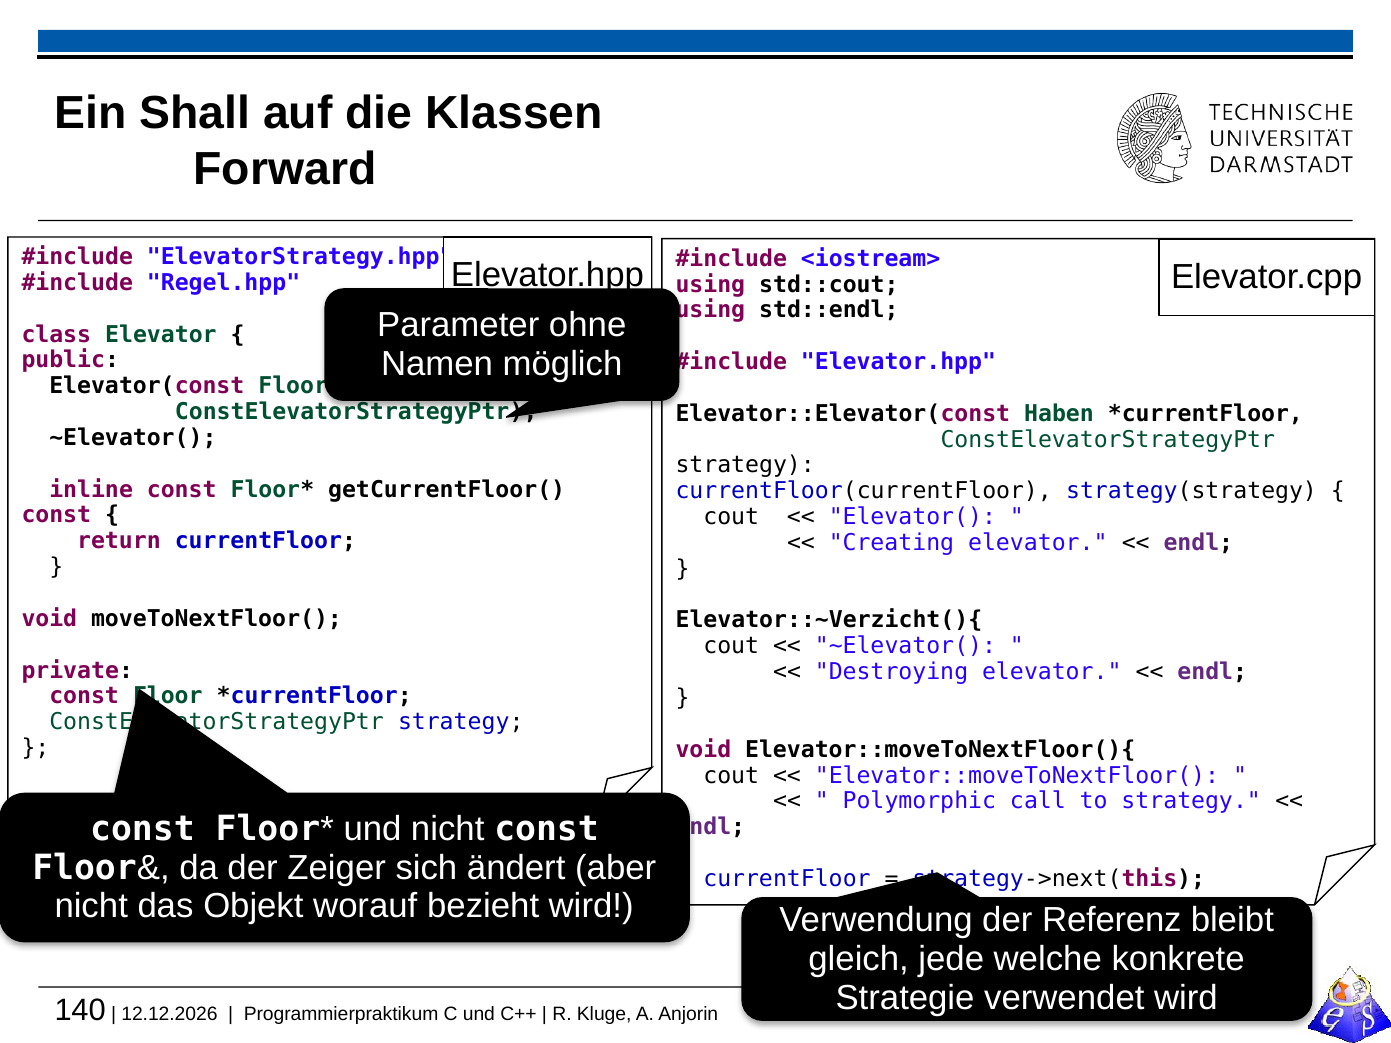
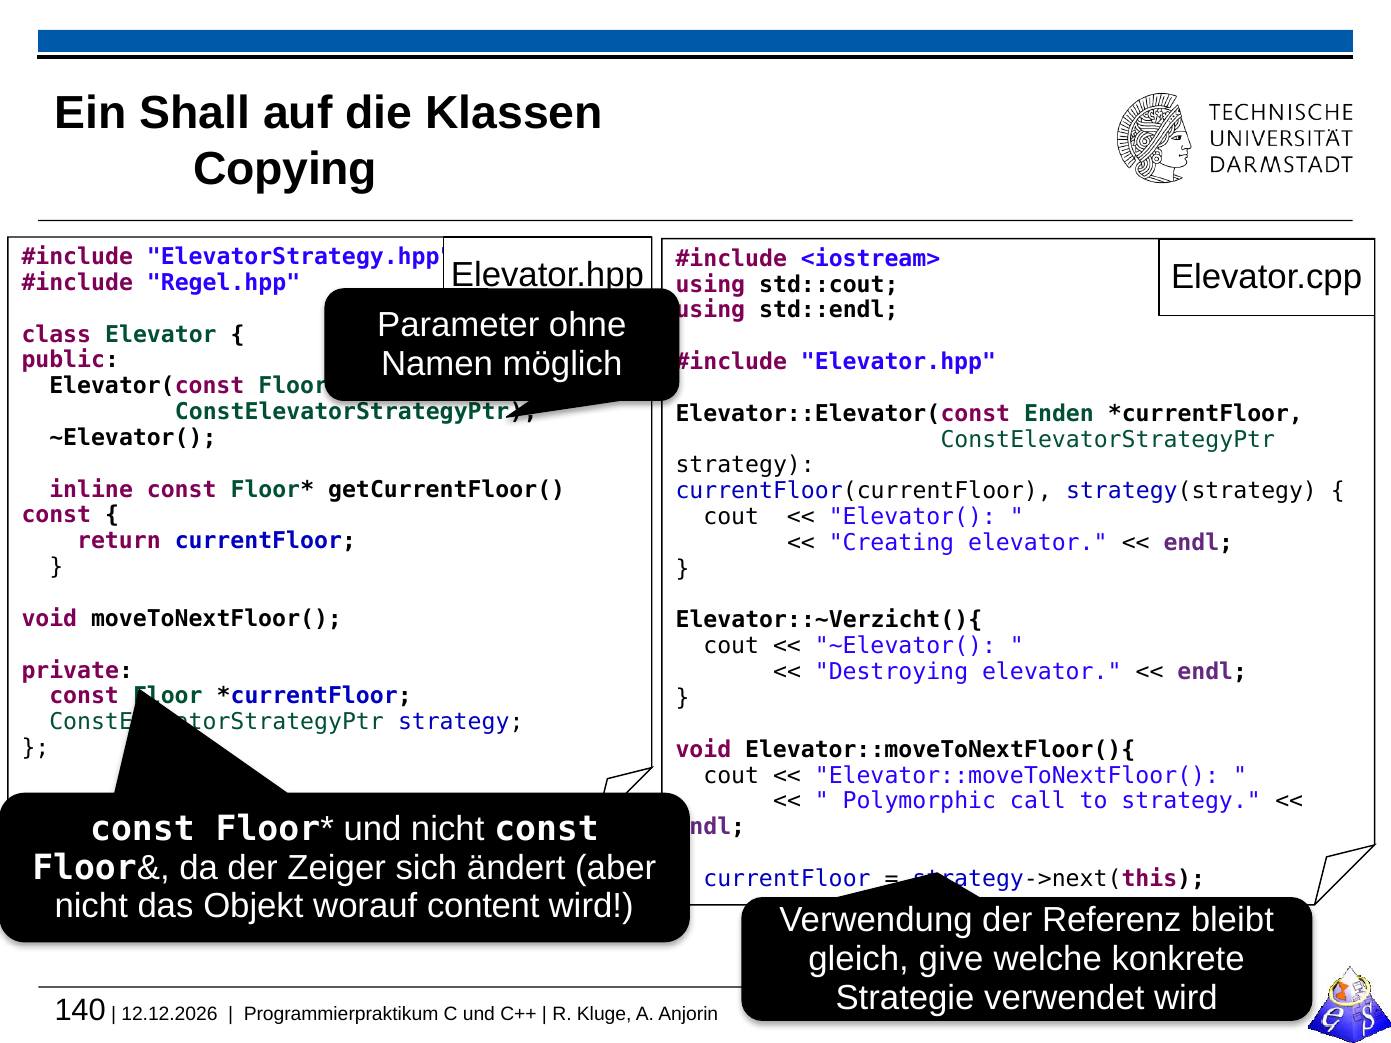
Forward: Forward -> Copying
Haben: Haben -> Enden
bezieht: bezieht -> content
jede: jede -> give
